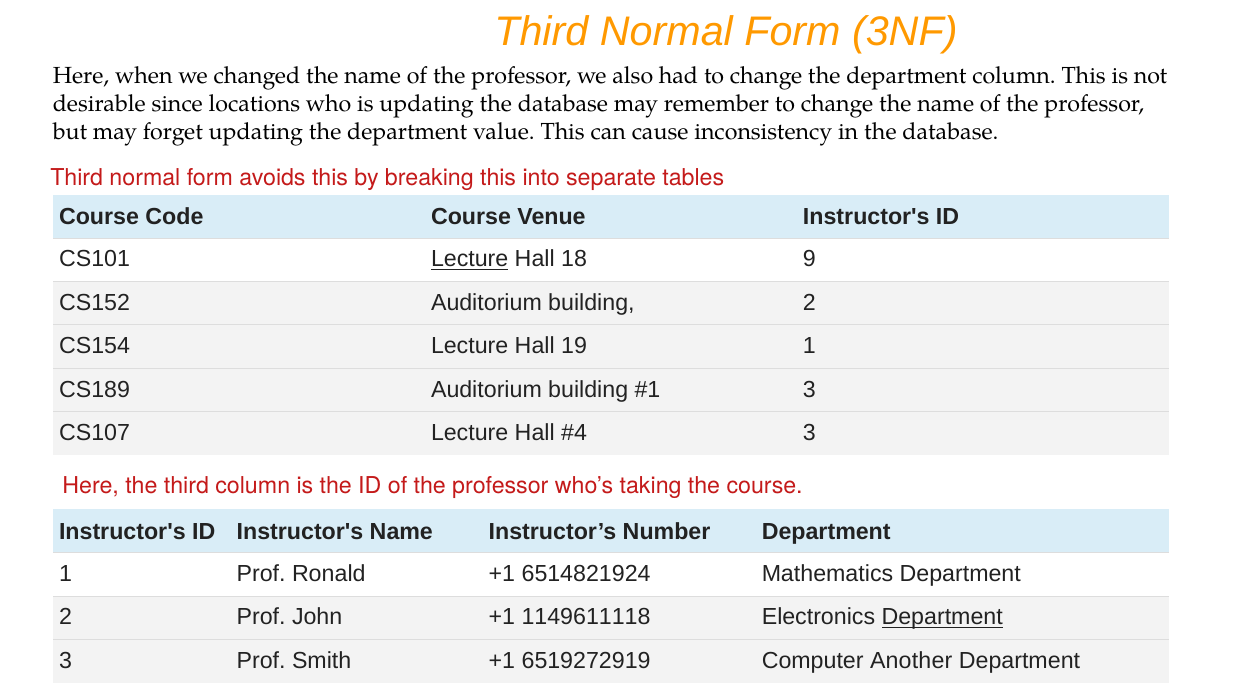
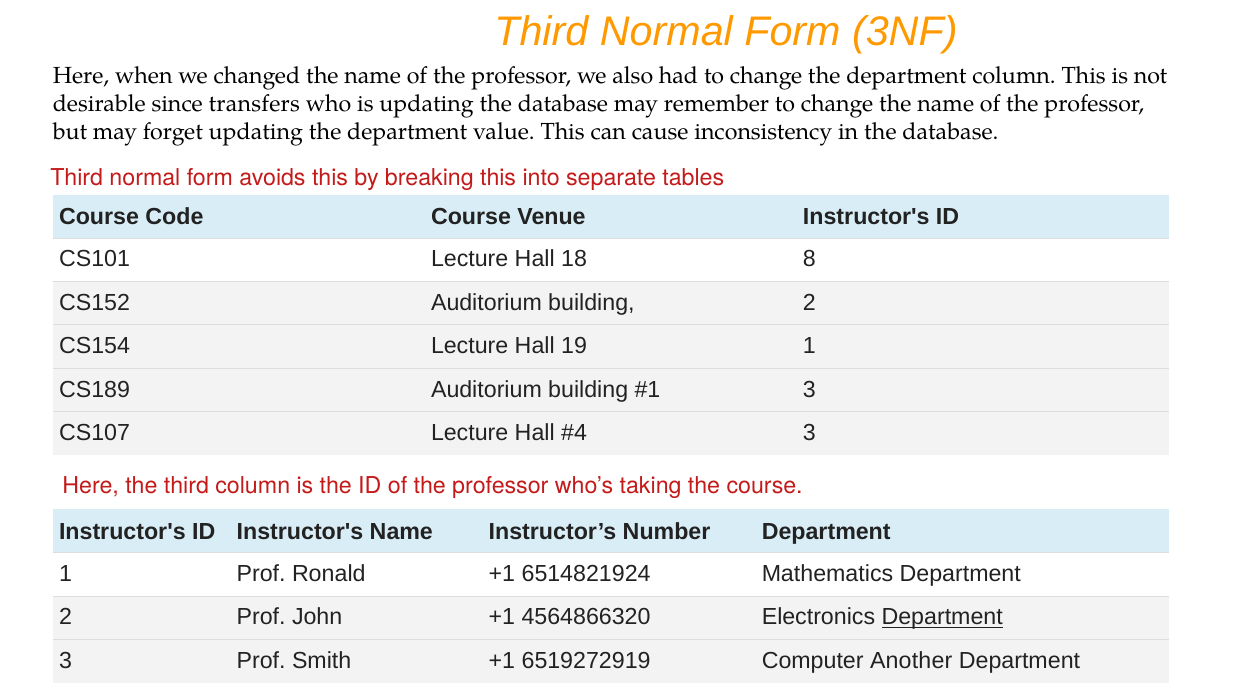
locations: locations -> transfers
Lecture at (470, 259) underline: present -> none
9: 9 -> 8
1149611118: 1149611118 -> 4564866320
